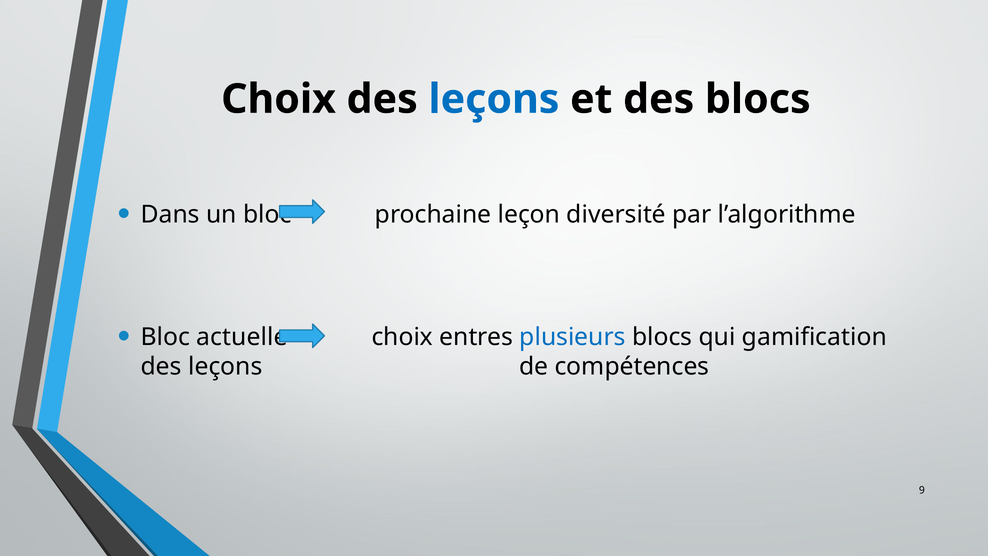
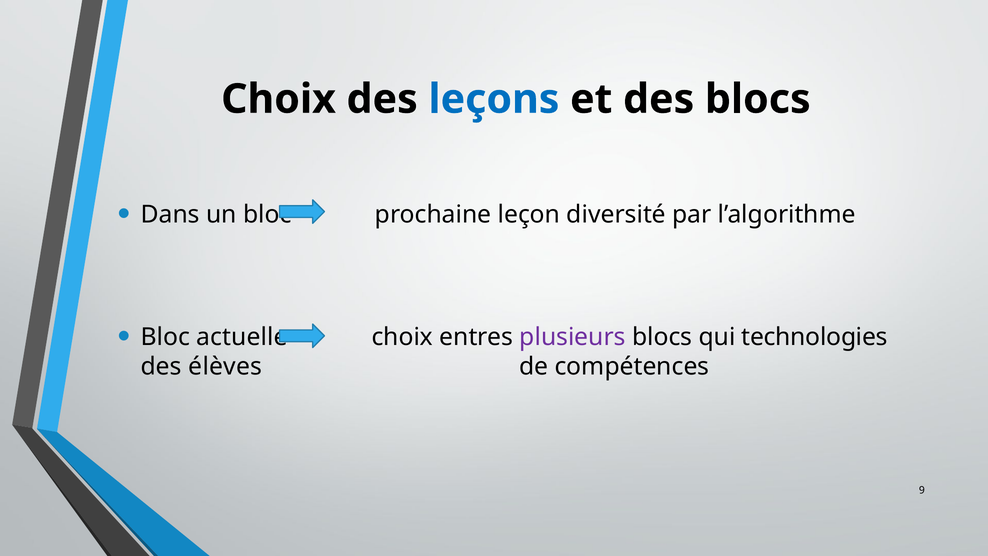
plusieurs colour: blue -> purple
gamification: gamification -> technologies
leçons at (225, 367): leçons -> élèves
